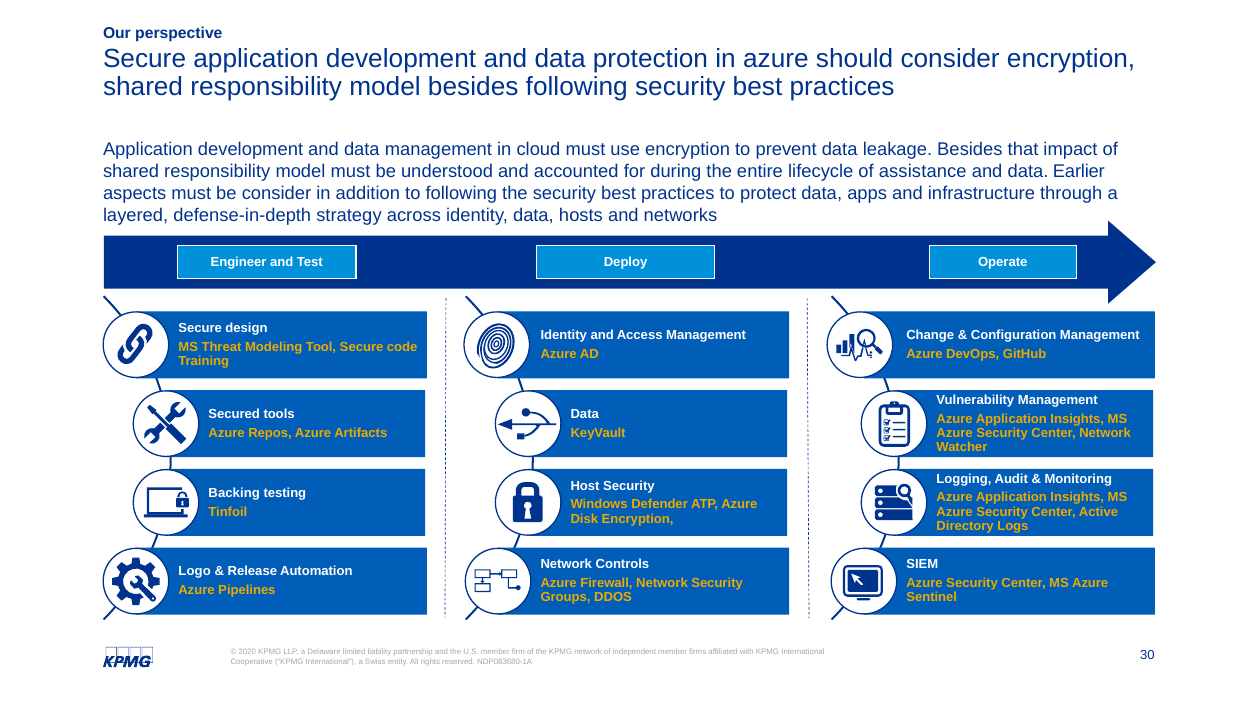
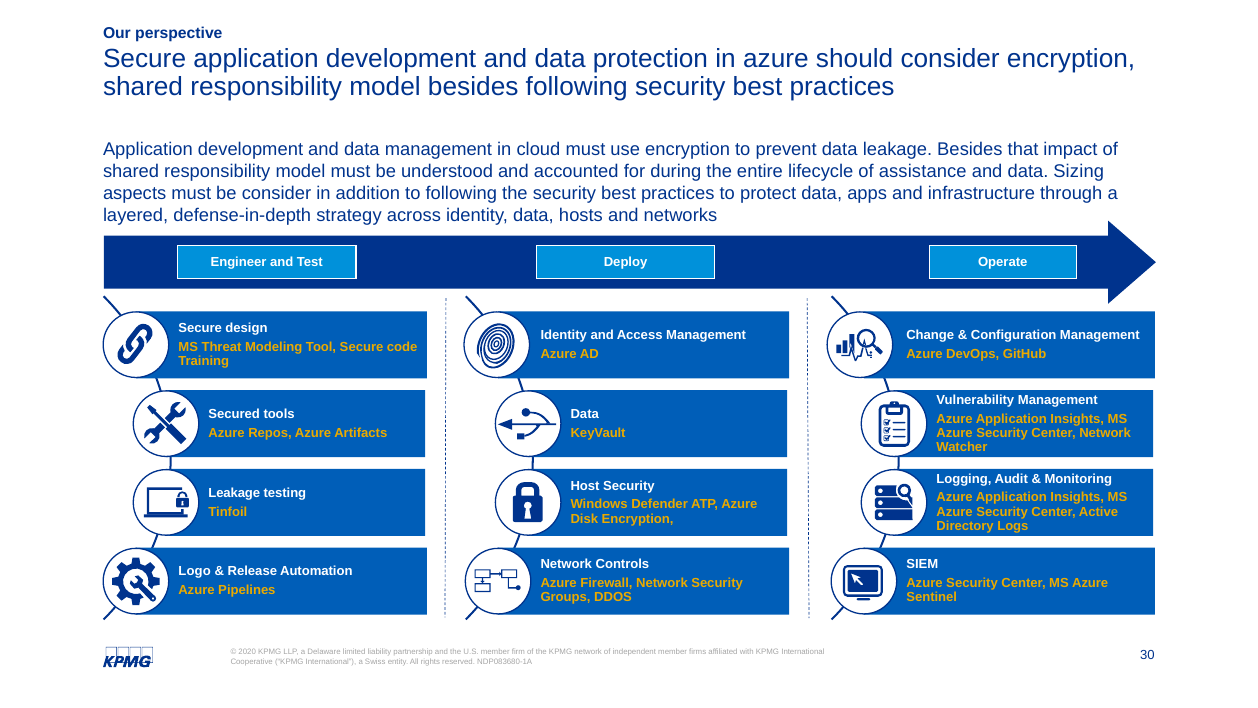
Earlier: Earlier -> Sizing
Backing at (234, 493): Backing -> Leakage
